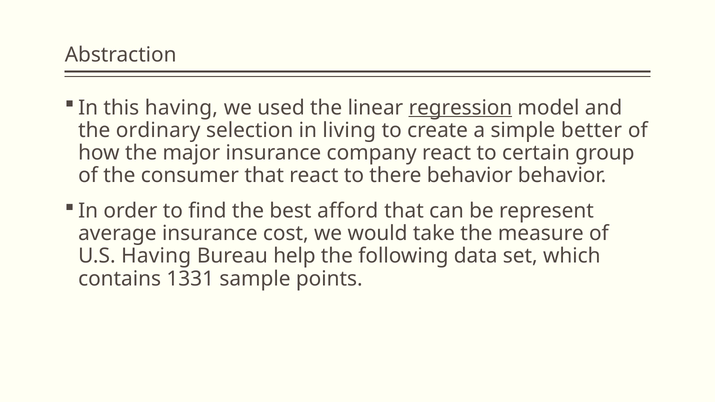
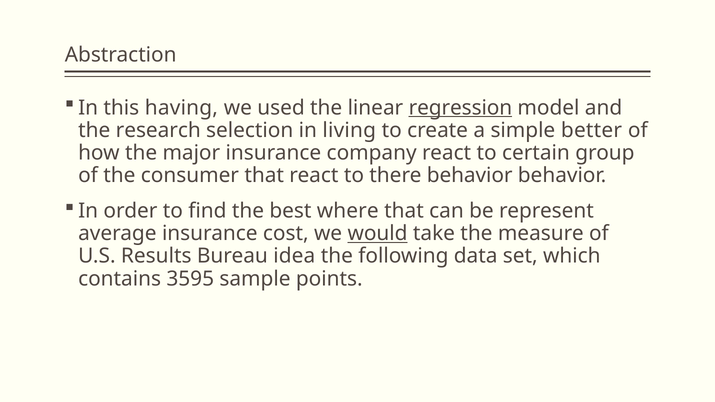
ordinary: ordinary -> research
afford: afford -> where
would underline: none -> present
U.S Having: Having -> Results
help: help -> idea
1331: 1331 -> 3595
